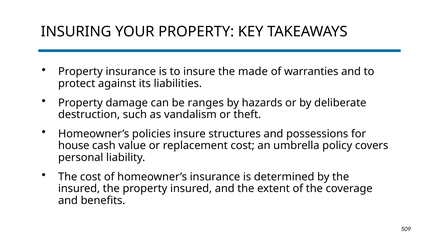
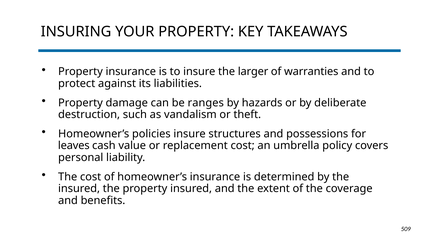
made: made -> larger
house: house -> leaves
